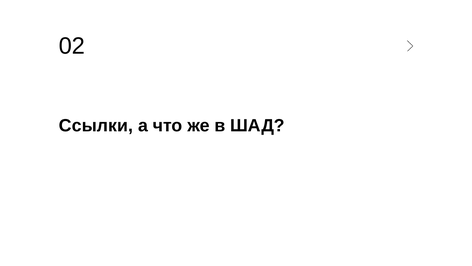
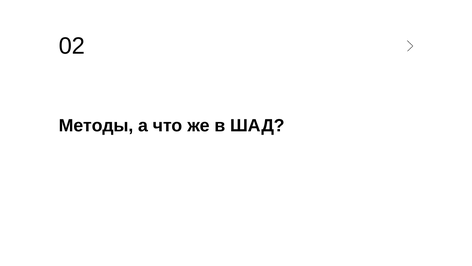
Ссылки: Ссылки -> Методы
